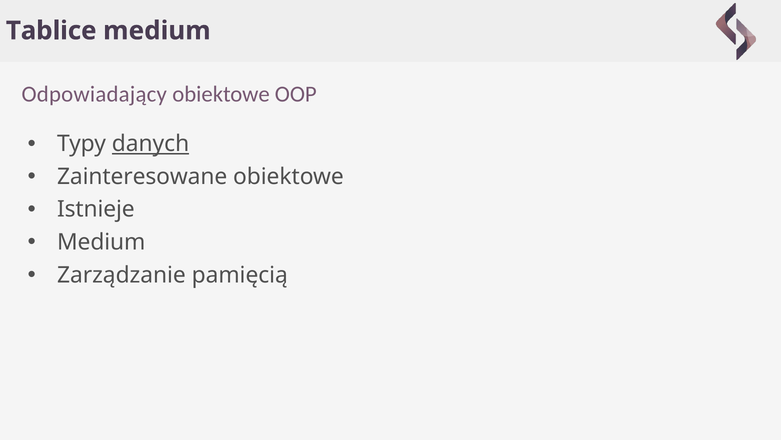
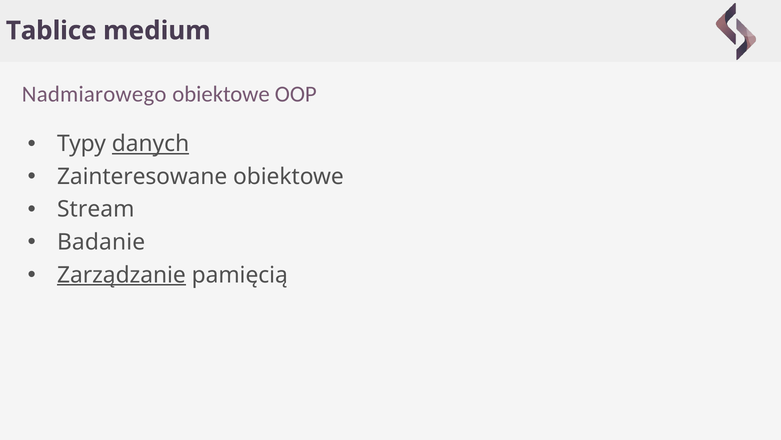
Odpowiadający: Odpowiadający -> Nadmiarowego
Istnieje: Istnieje -> Stream
Medium at (101, 242): Medium -> Badanie
Zarządzanie underline: none -> present
